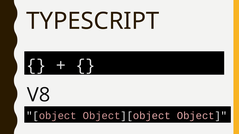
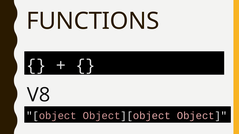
TYPESCRIPT: TYPESCRIPT -> FUNCTIONS
